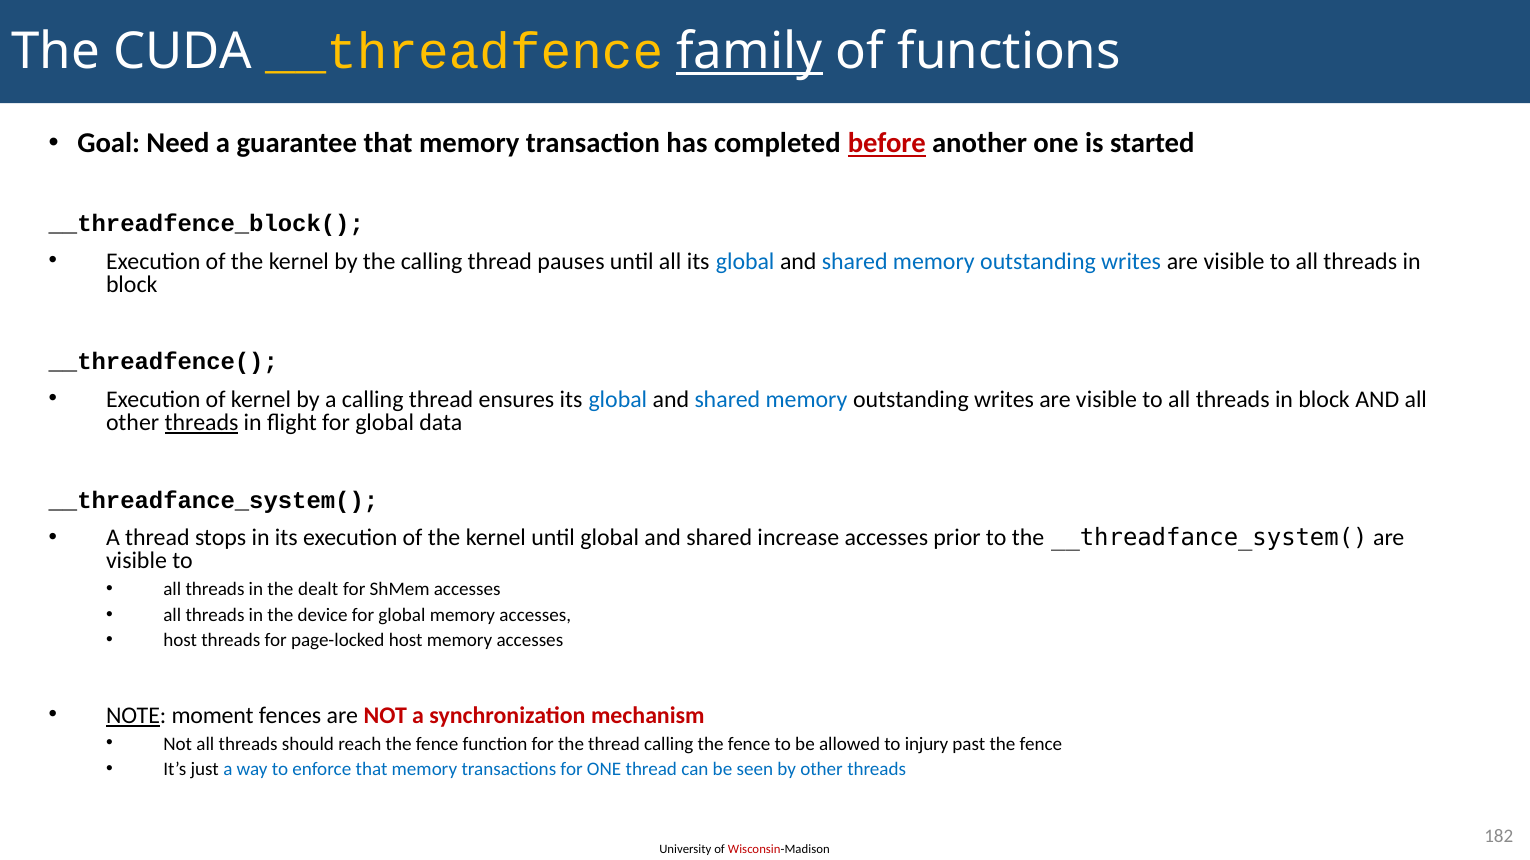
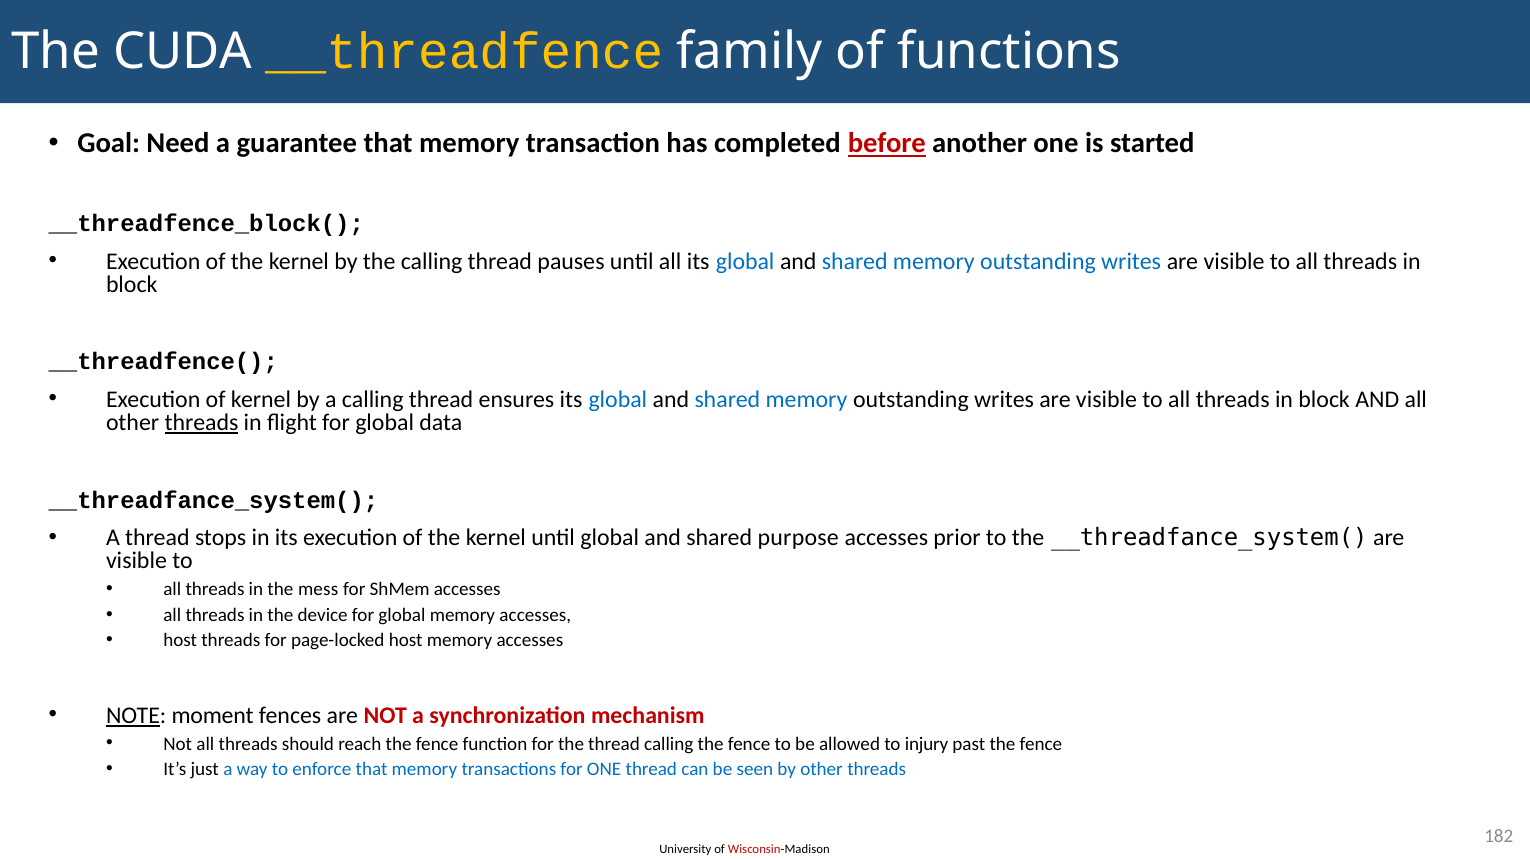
family underline: present -> none
increase: increase -> purpose
dealt: dealt -> mess
